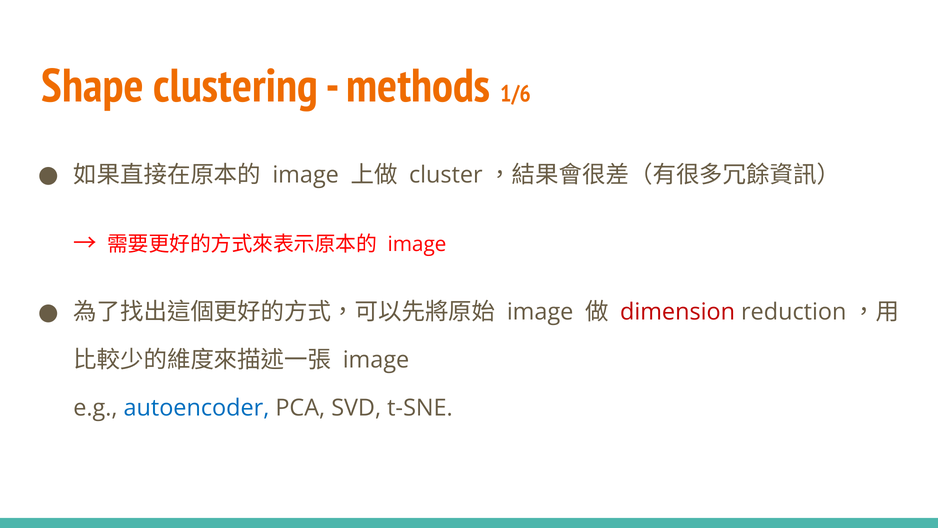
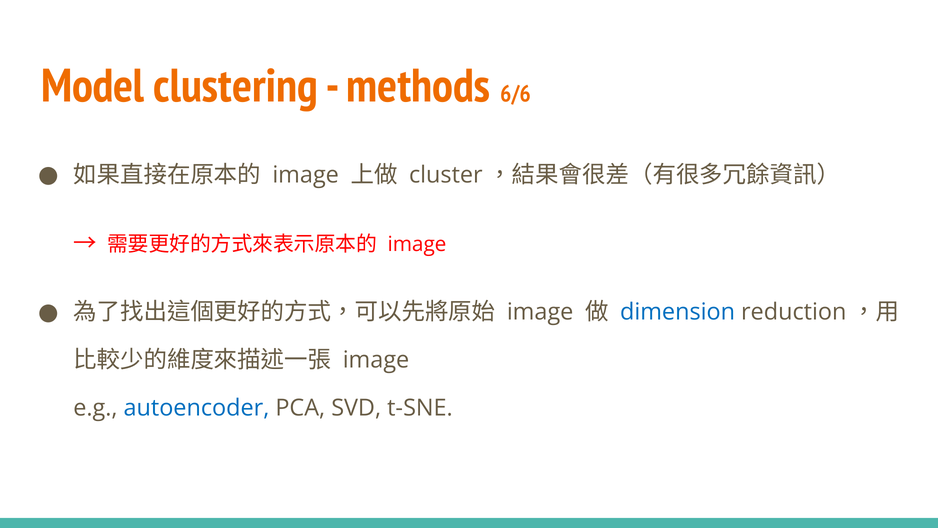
Shape: Shape -> Model
1/6: 1/6 -> 6/6
dimension colour: red -> blue
